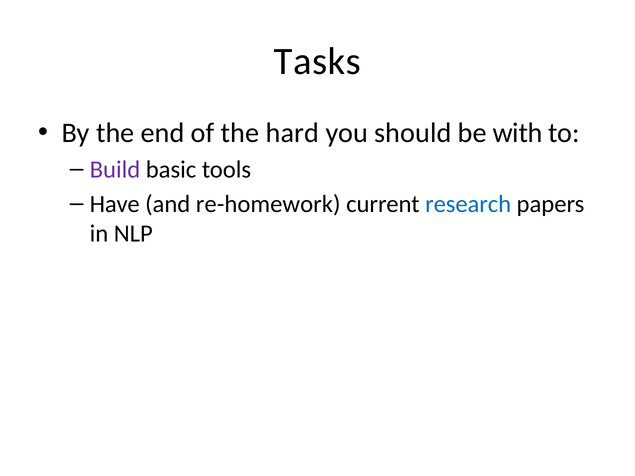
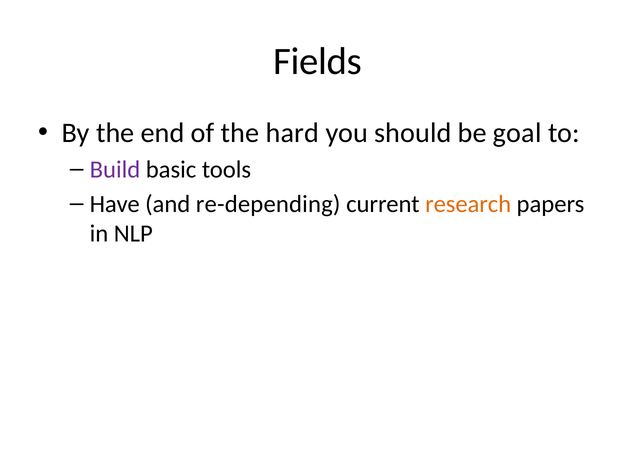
Tasks: Tasks -> Fields
with: with -> goal
re-homework: re-homework -> re-depending
research colour: blue -> orange
